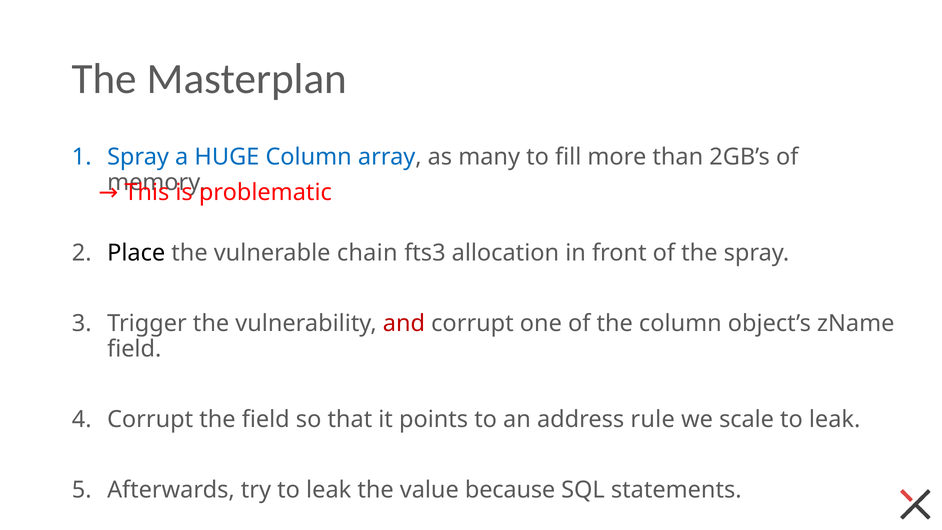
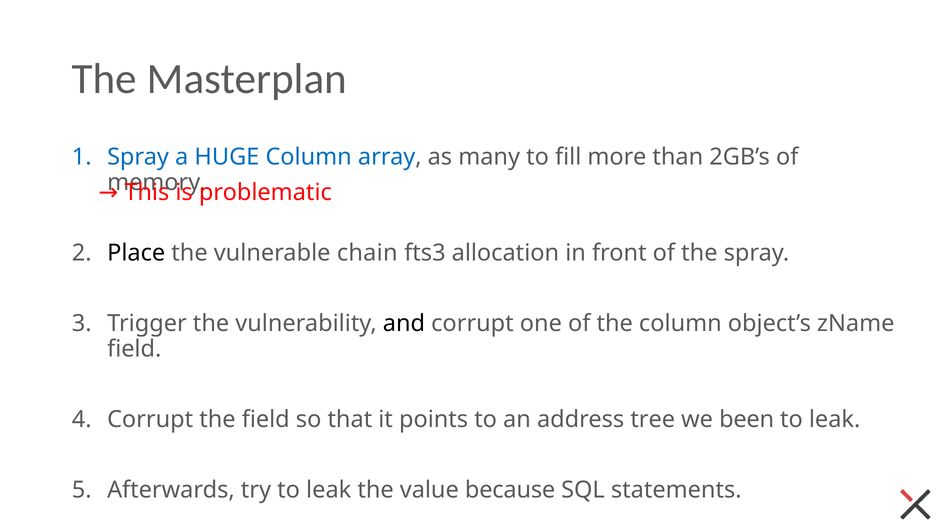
and colour: red -> black
rule: rule -> tree
scale: scale -> been
